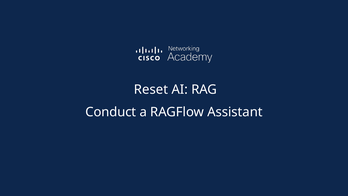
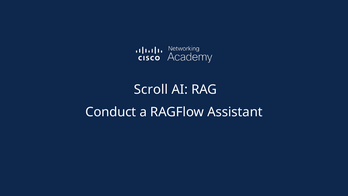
Reset: Reset -> Scroll
